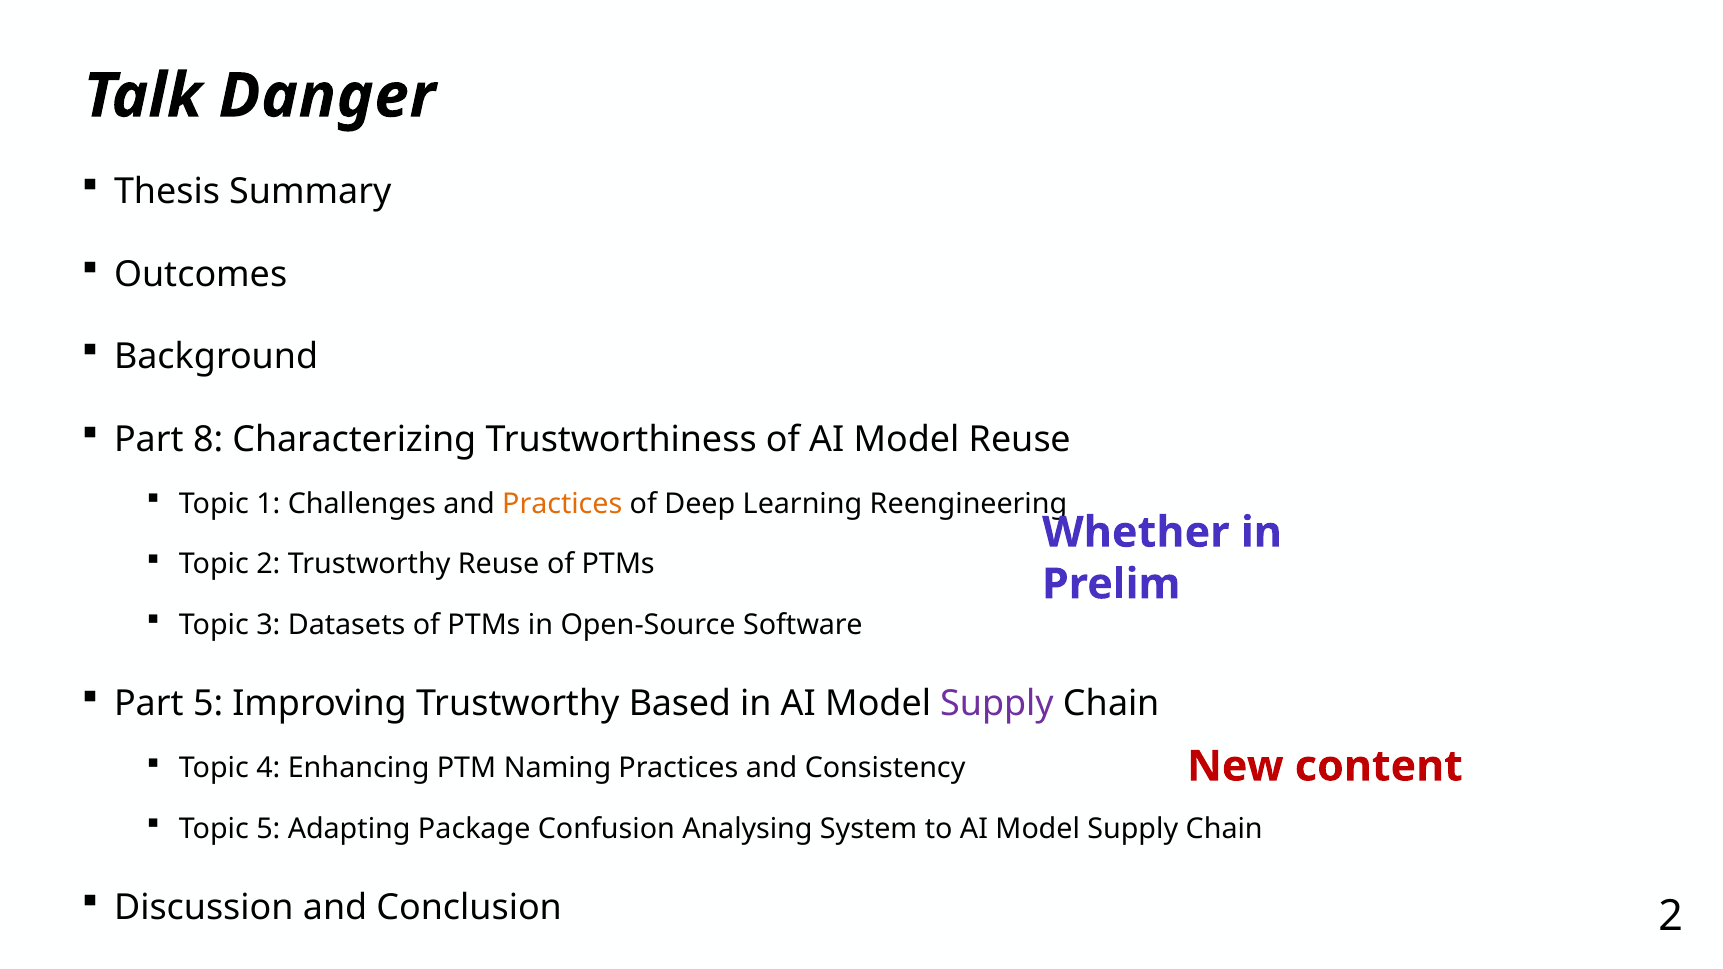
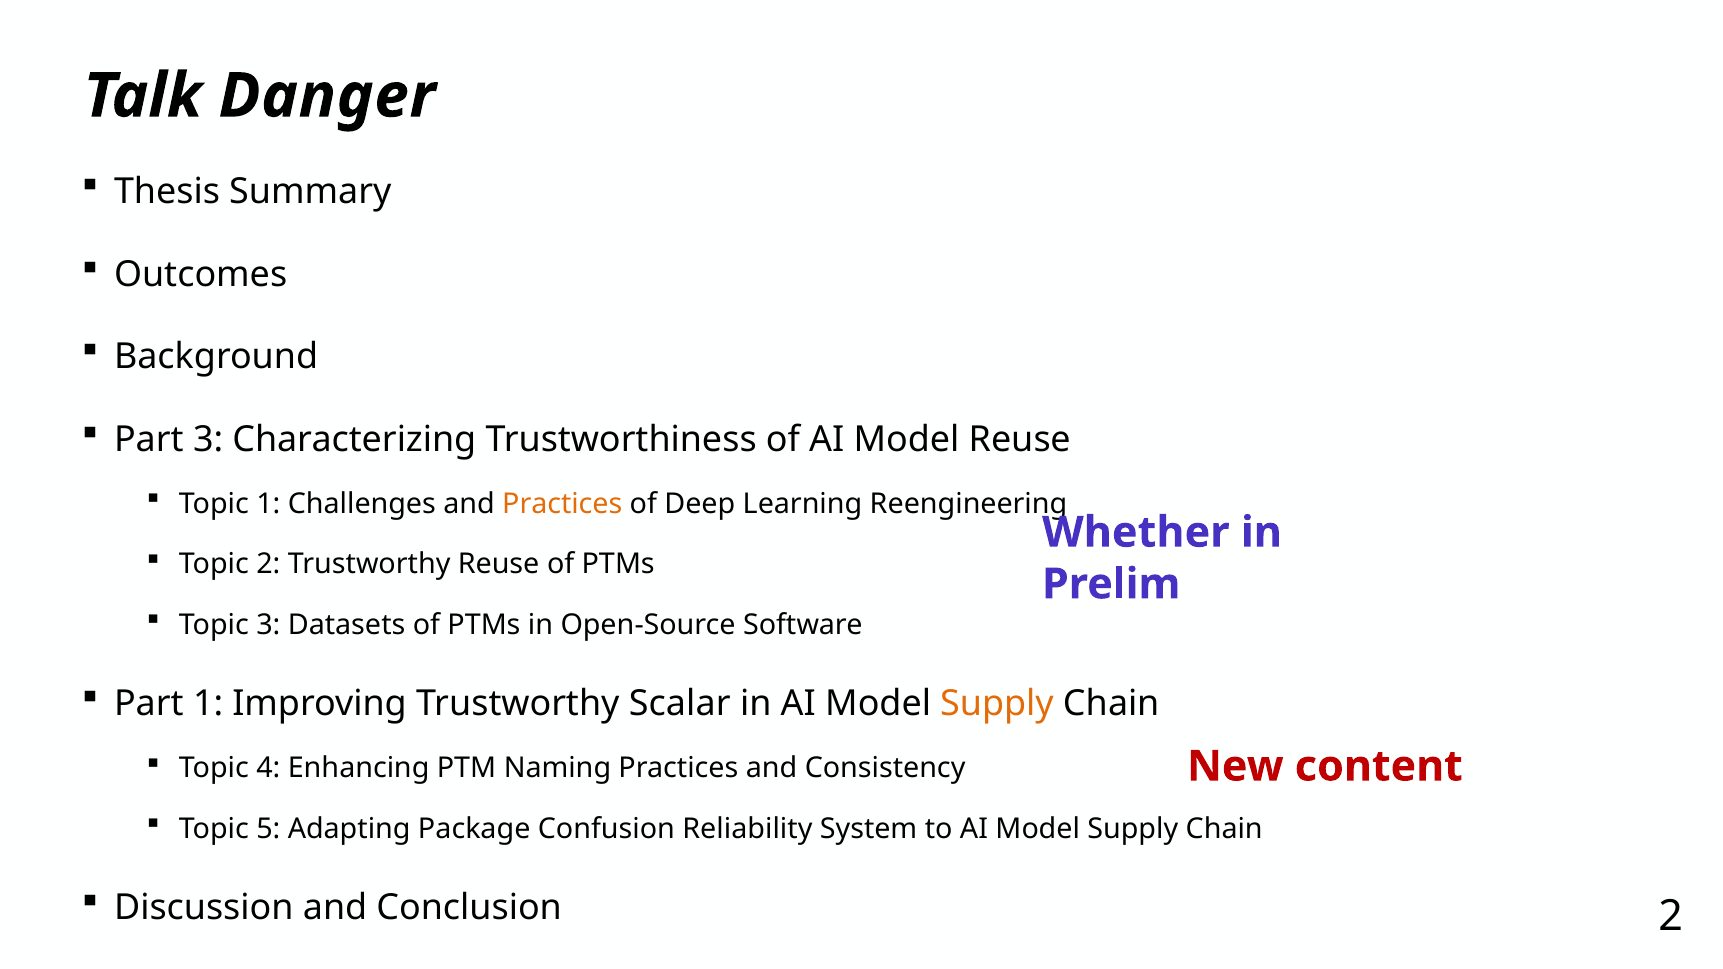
Part 8: 8 -> 3
Part 5: 5 -> 1
Based: Based -> Scalar
Supply at (997, 704) colour: purple -> orange
Analysing: Analysing -> Reliability
